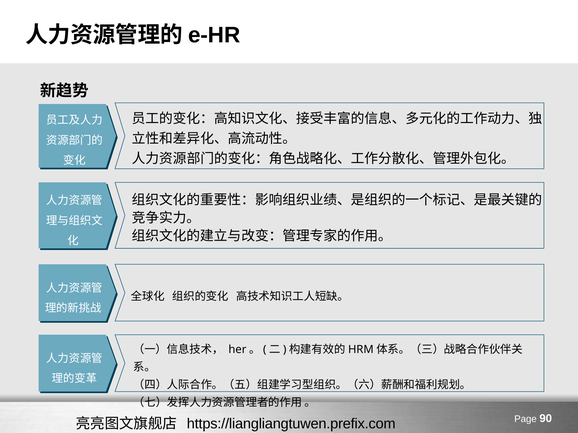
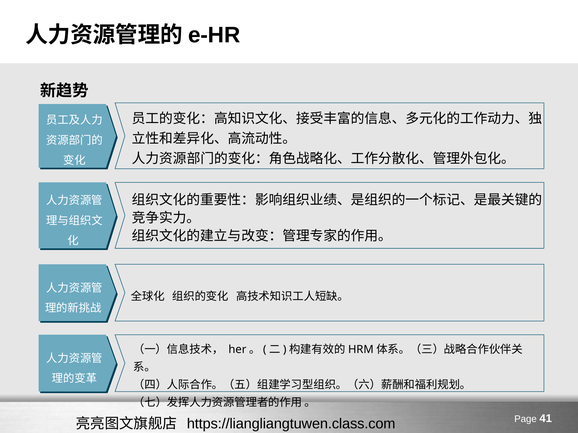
90: 90 -> 41
https://liangliangtuwen.prefix.com: https://liangliangtuwen.prefix.com -> https://liangliangtuwen.class.com
